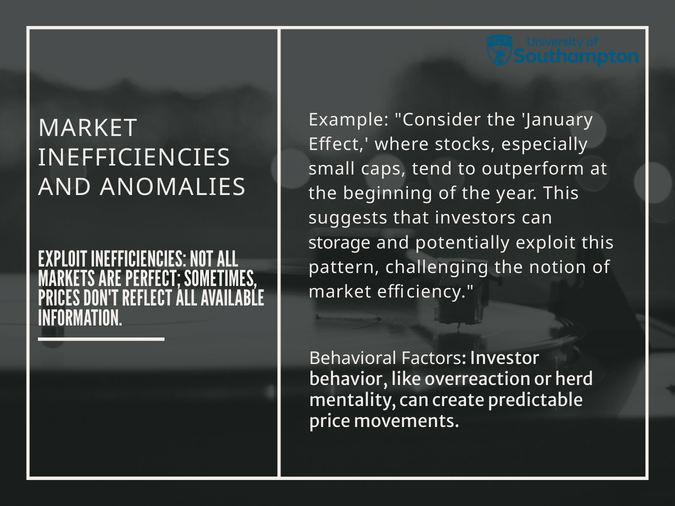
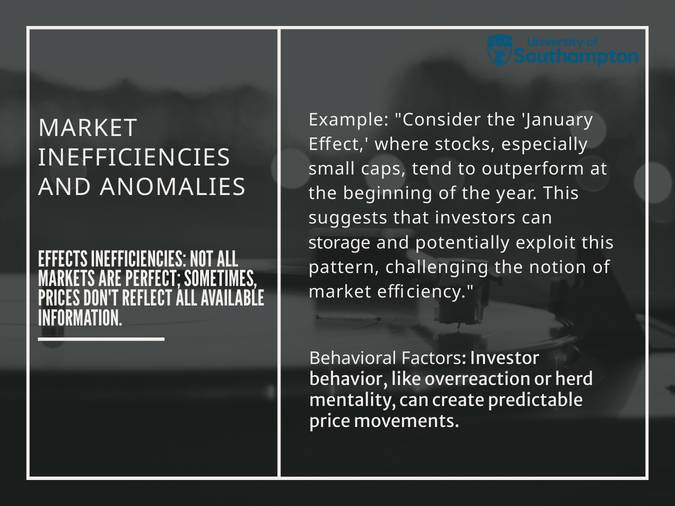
EXPLOIT at (63, 260): EXPLOIT -> EFFECTS
